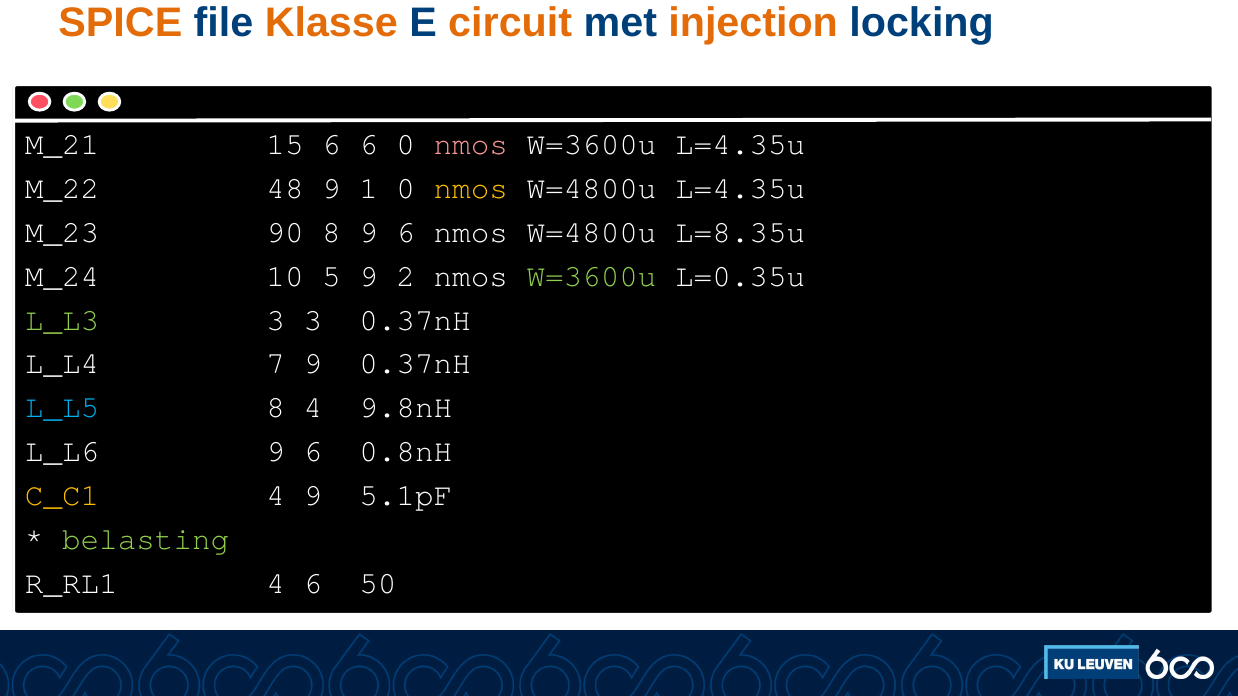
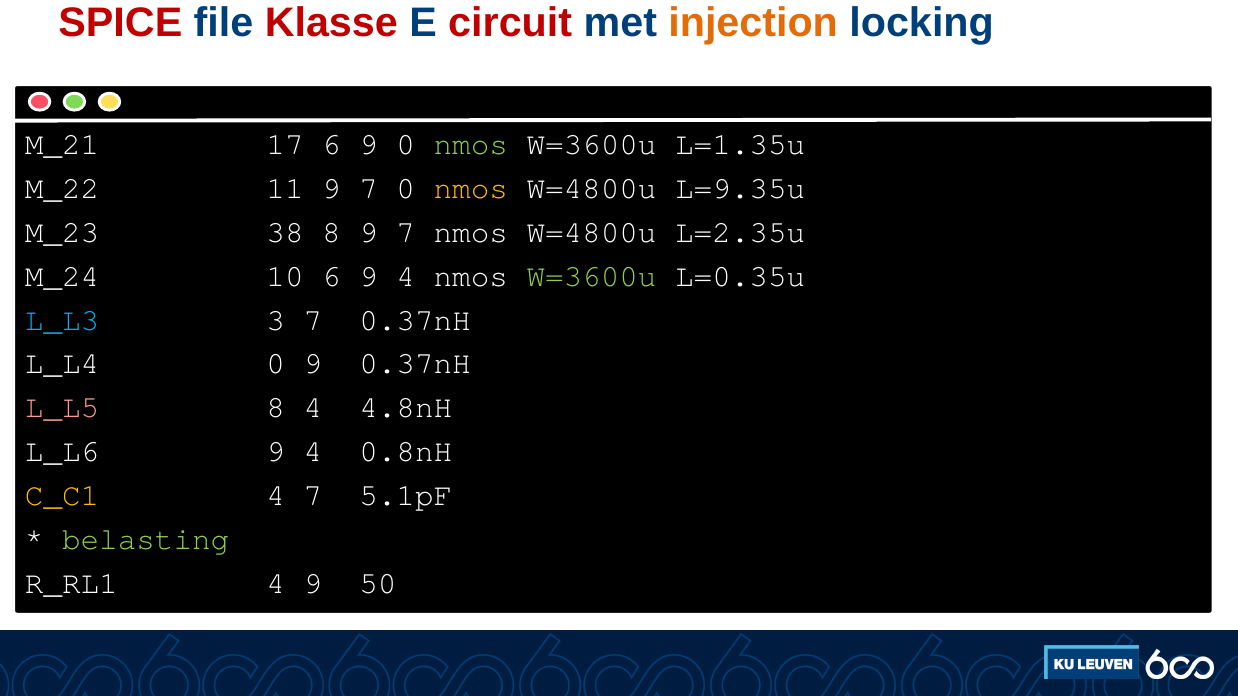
SPICE colour: orange -> red
Klasse colour: orange -> red
circuit colour: orange -> red
15: 15 -> 17
6 at (369, 145): 6 -> 9
nmos at (471, 145) colour: pink -> light green
W=3600u L=4.35u: L=4.35u -> L=1.35u
48: 48 -> 11
1 at (369, 188): 1 -> 7
W=4800u L=4.35u: L=4.35u -> L=9.35u
90: 90 -> 38
8 9 6: 6 -> 7
L=8.35u: L=8.35u -> L=2.35u
10 5: 5 -> 6
2 at (406, 276): 2 -> 4
L_L3 colour: light green -> light blue
3 3: 3 -> 7
L_L4 7: 7 -> 0
L_L5 colour: light blue -> pink
9.8nH: 9.8nH -> 4.8nH
L_L6 9 6: 6 -> 4
4 9: 9 -> 7
4 6: 6 -> 9
